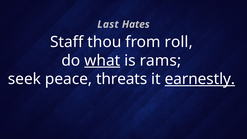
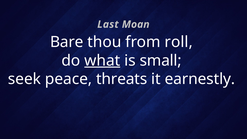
Hates: Hates -> Moan
Staff: Staff -> Bare
rams: rams -> small
earnestly underline: present -> none
